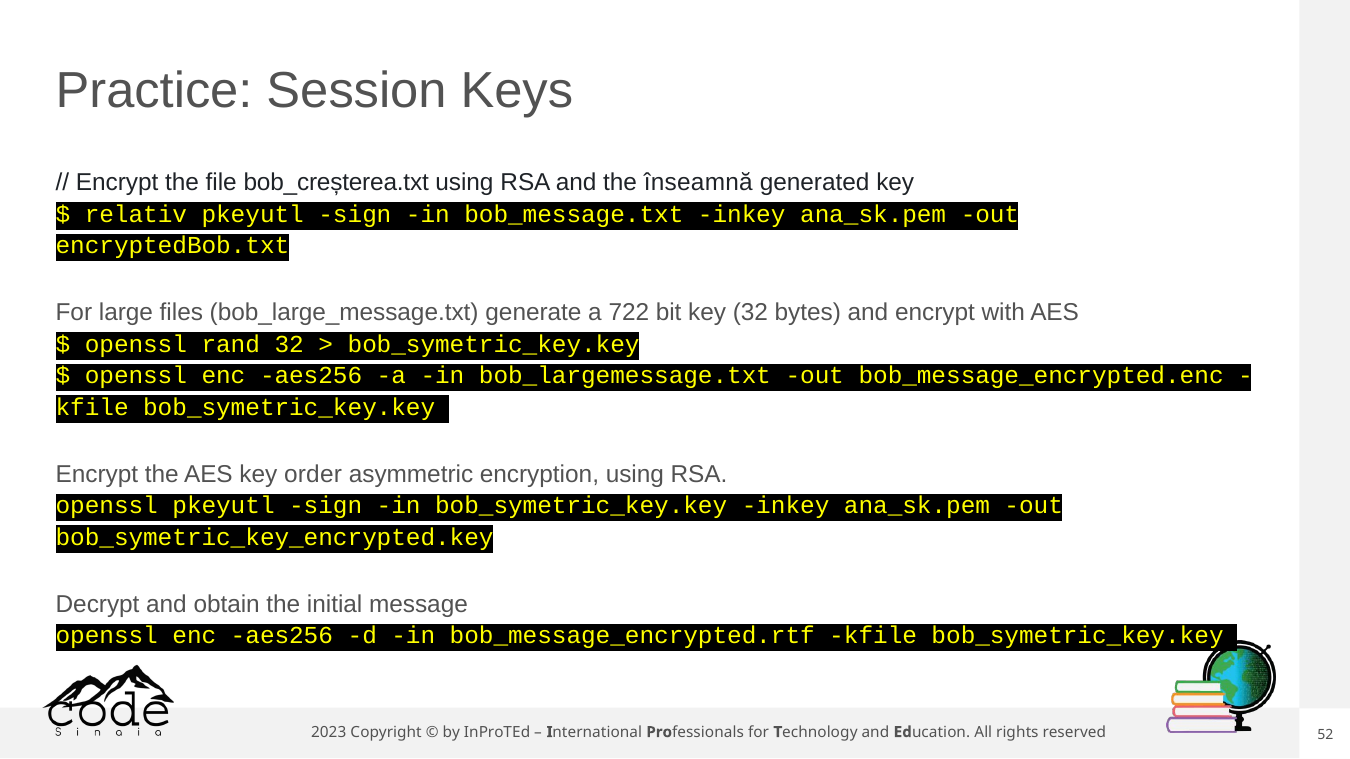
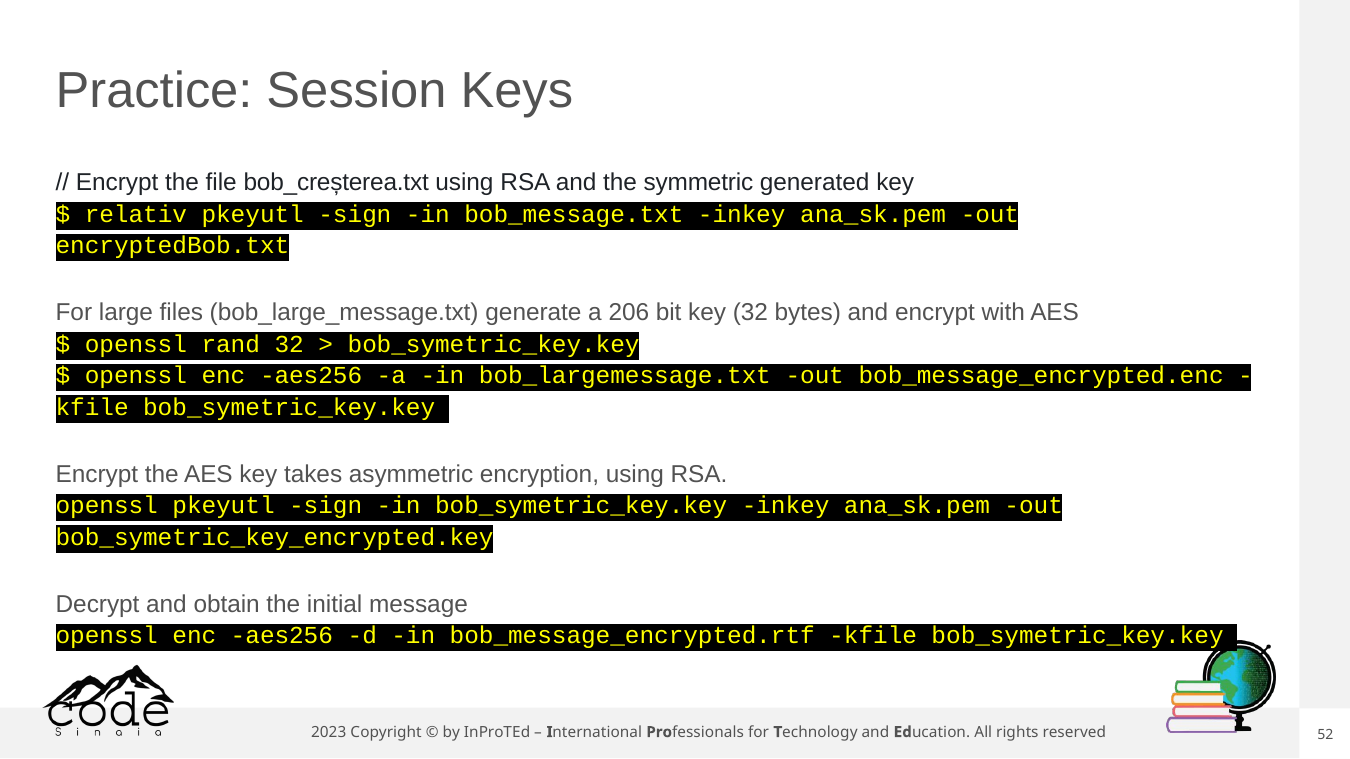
înseamnă: înseamnă -> symmetric
722: 722 -> 206
order: order -> takes
